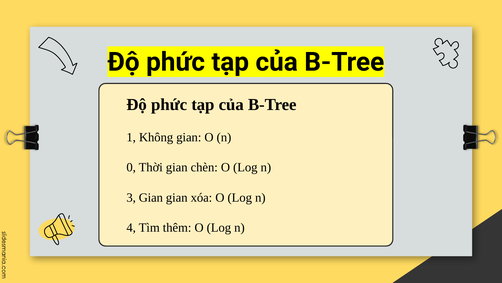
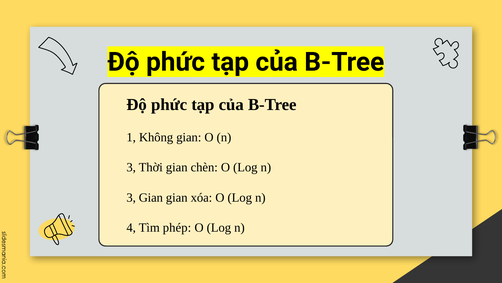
0 at (131, 167): 0 -> 3
thêm: thêm -> phép
